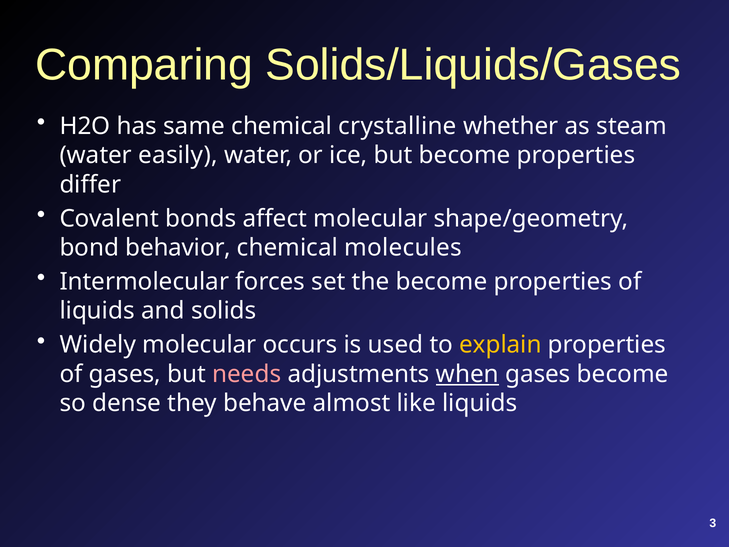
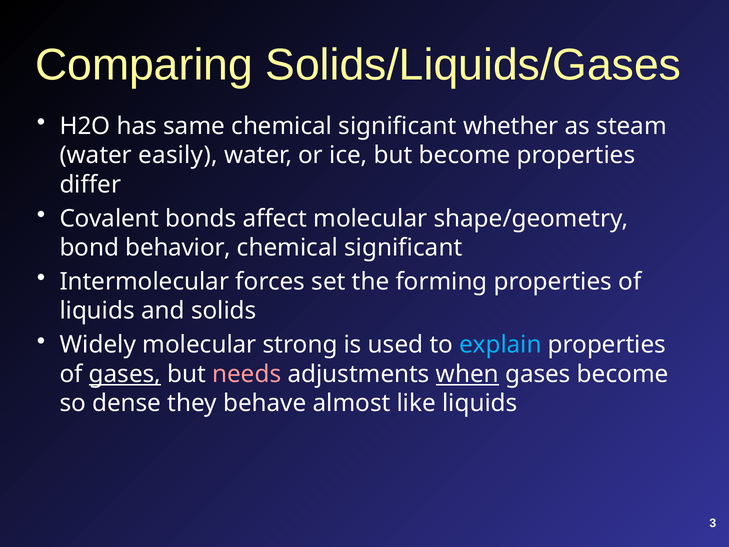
same chemical crystalline: crystalline -> significant
molecules at (403, 248): molecules -> significant
the become: become -> forming
occurs: occurs -> strong
explain colour: yellow -> light blue
gases at (125, 374) underline: none -> present
